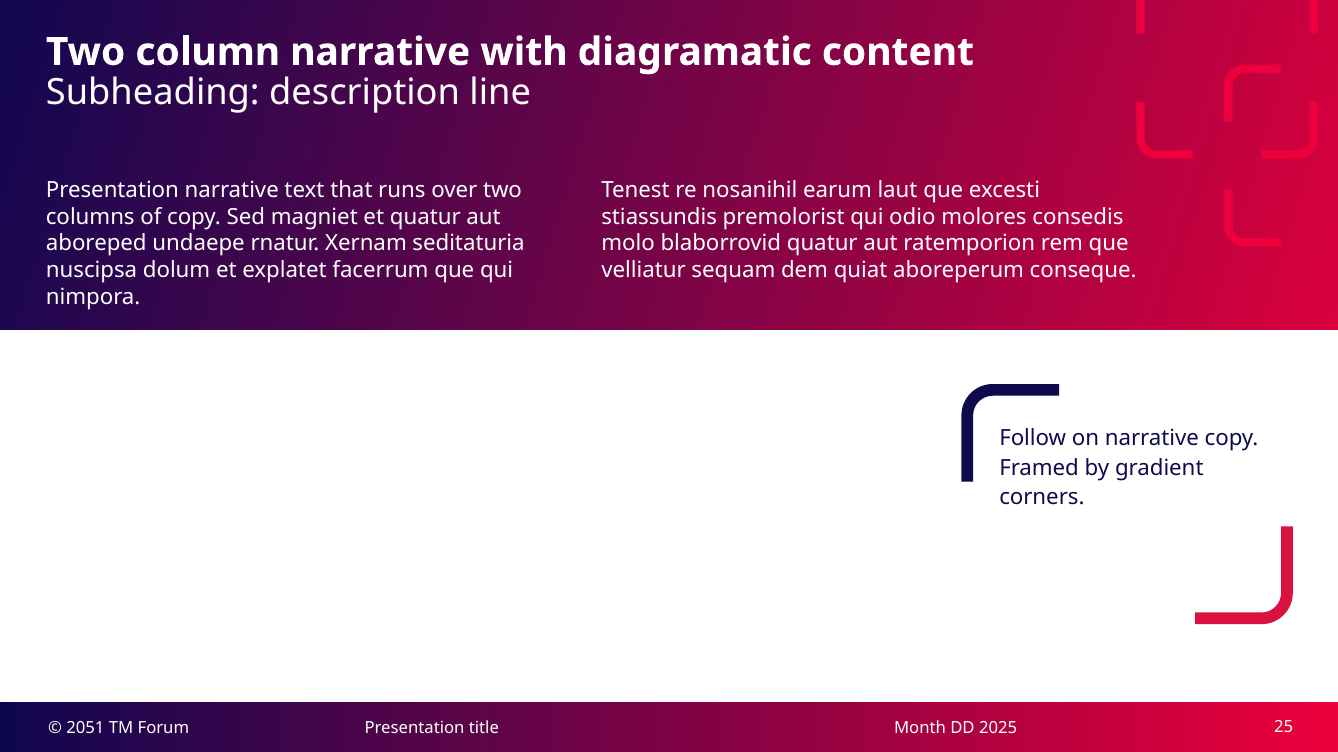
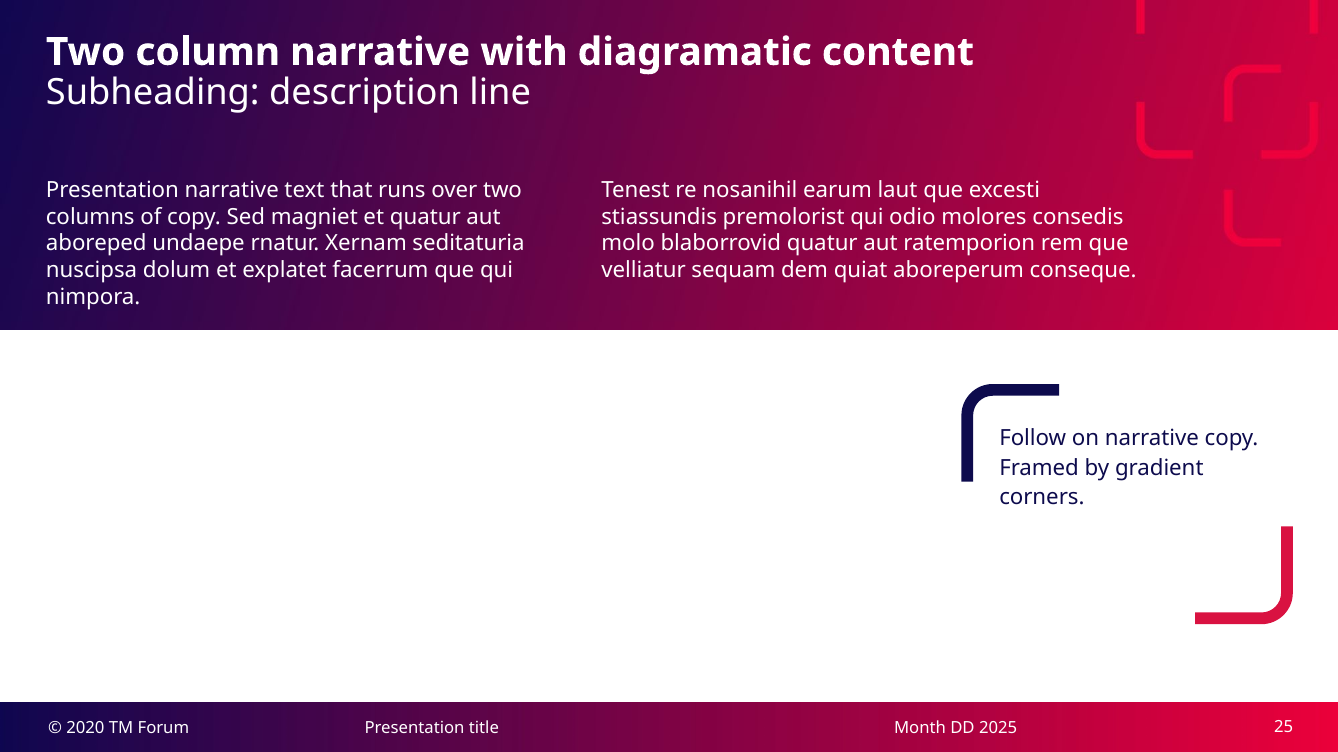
2051: 2051 -> 2020
